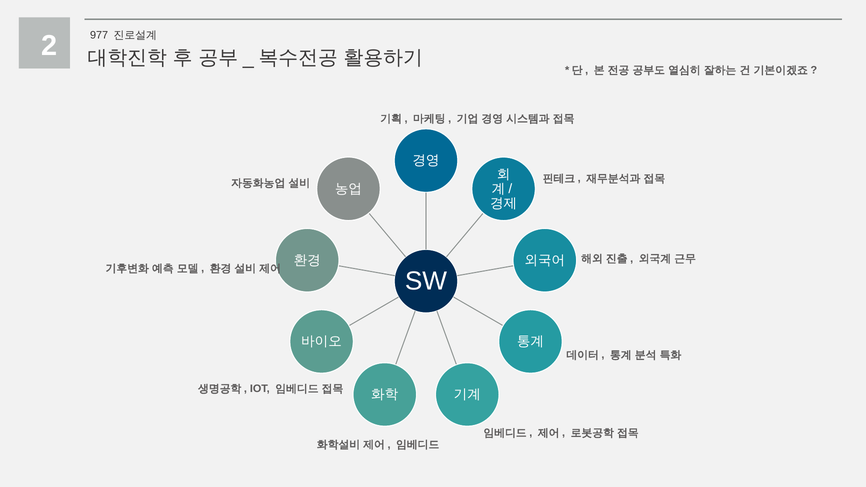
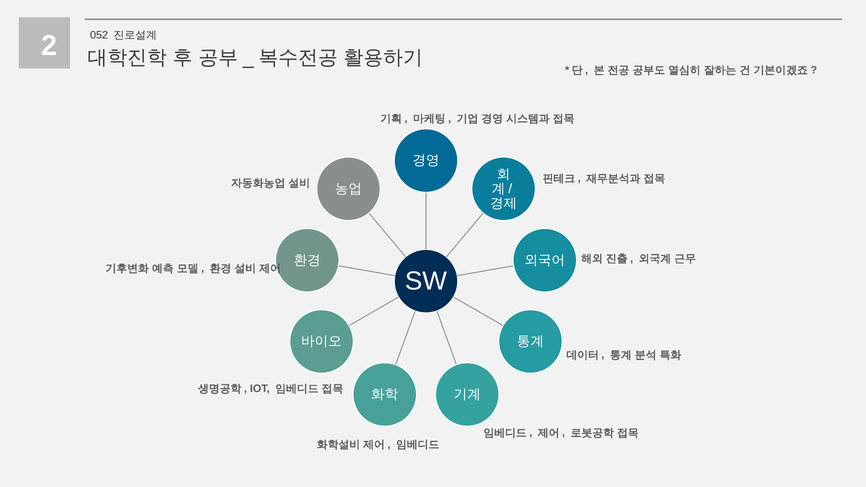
977: 977 -> 052
